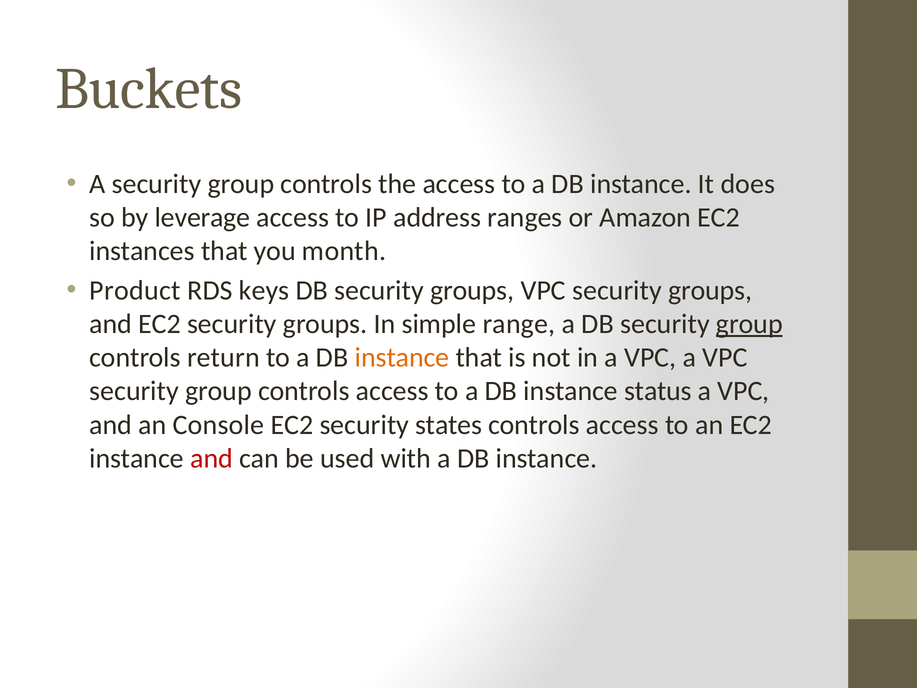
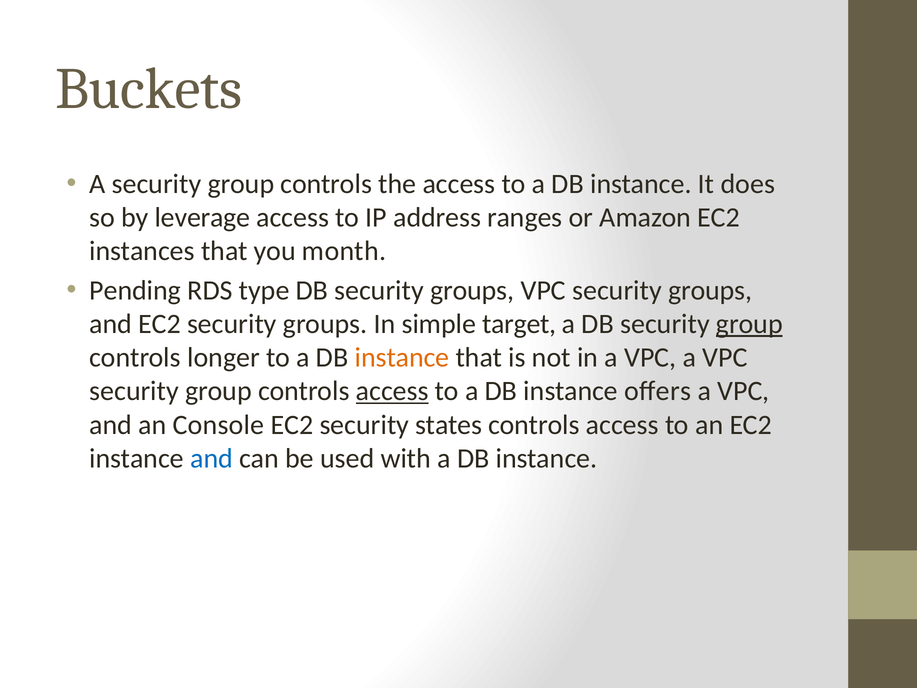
Product: Product -> Pending
keys: keys -> type
range: range -> target
return: return -> longer
access at (392, 391) underline: none -> present
status: status -> oﬀers
and at (212, 458) colour: red -> blue
